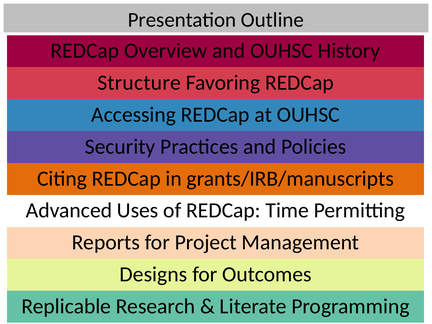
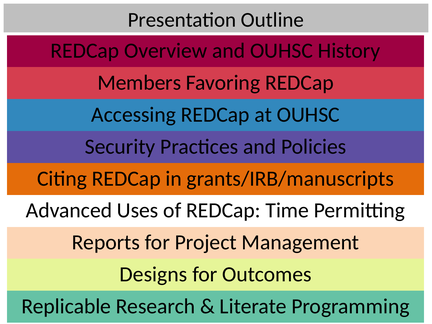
Structure: Structure -> Members
